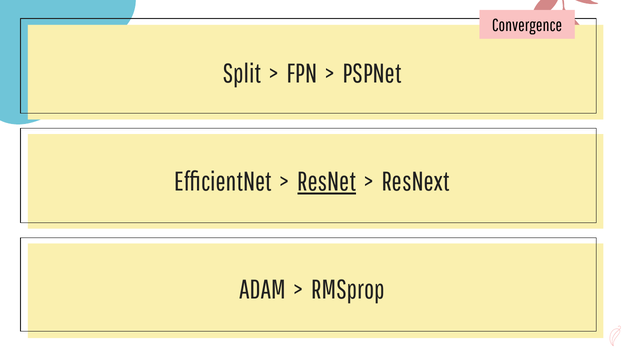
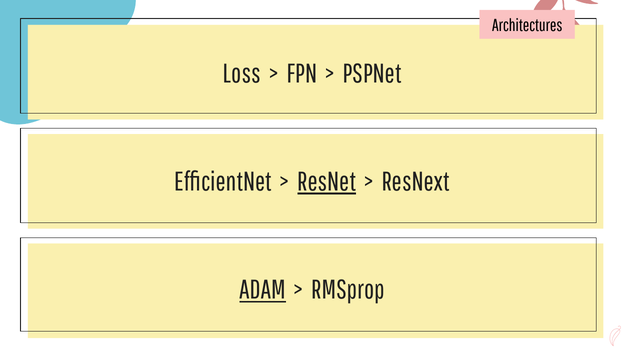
Convergence: Convergence -> Architectures
Split: Split -> Loss
ADAM underline: none -> present
